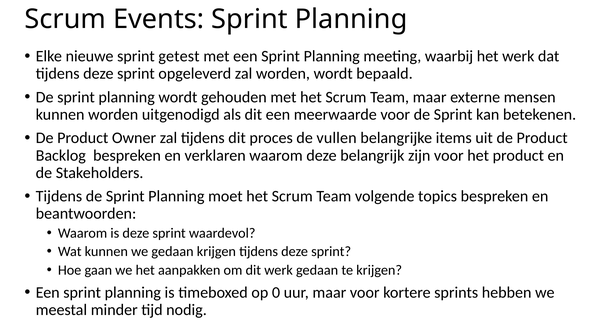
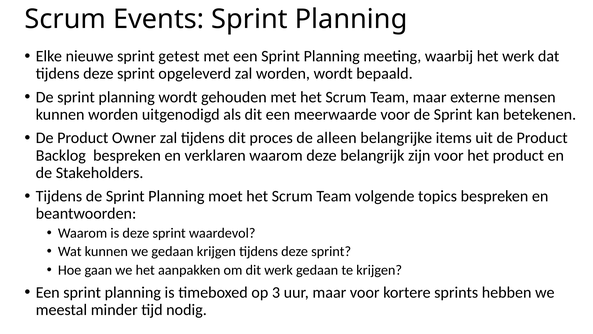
vullen: vullen -> alleen
0: 0 -> 3
